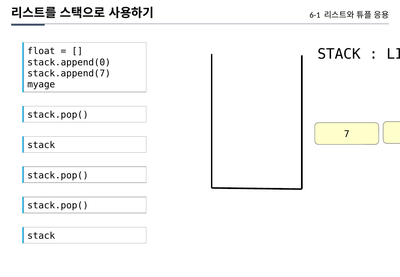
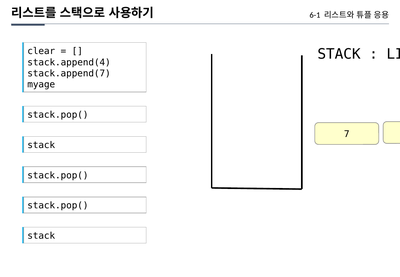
float: float -> clear
stack.append(0: stack.append(0 -> stack.append(4
